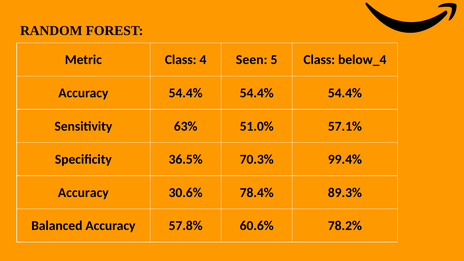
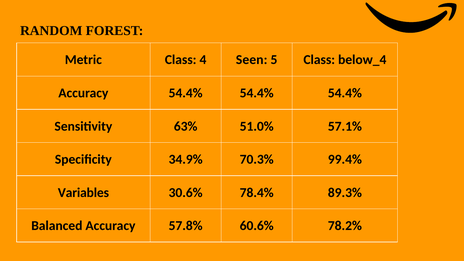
36.5%: 36.5% -> 34.9%
Accuracy at (83, 193): Accuracy -> Variables
